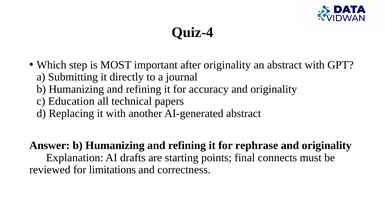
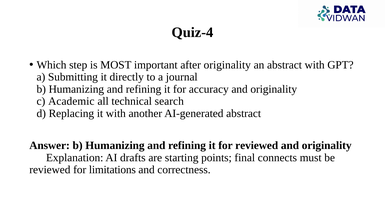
Education: Education -> Academic
papers: papers -> search
for rephrase: rephrase -> reviewed
